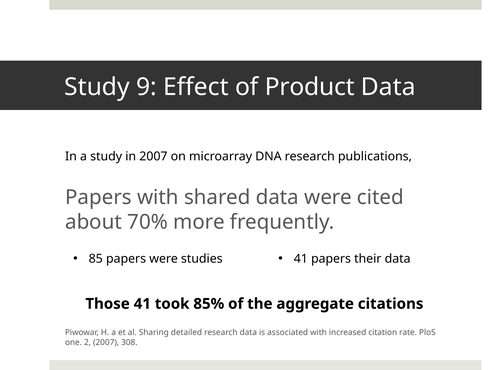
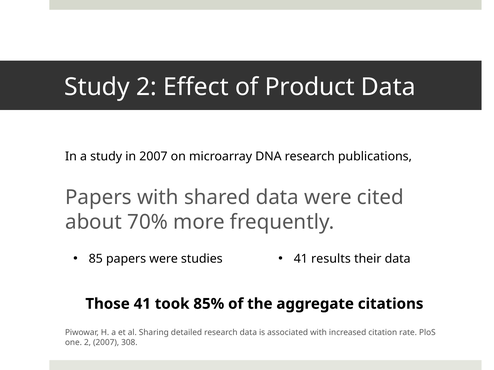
Study 9: 9 -> 2
41 papers: papers -> results
